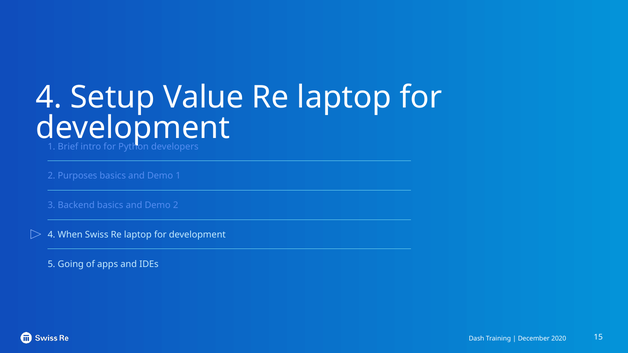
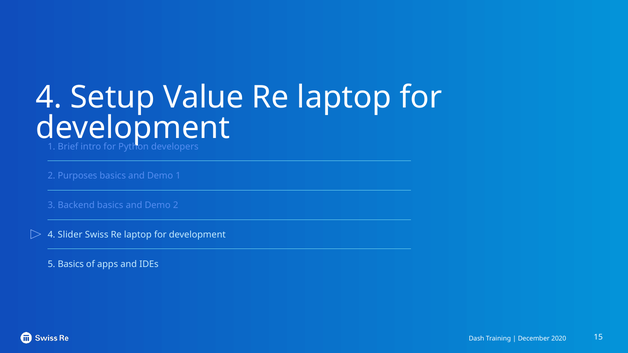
When: When -> Slider
5 Going: Going -> Basics
